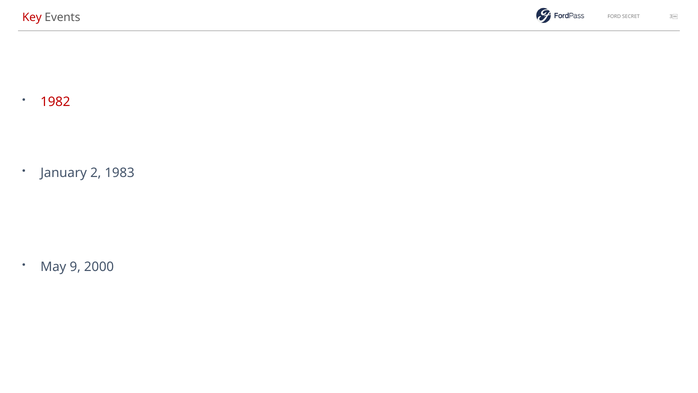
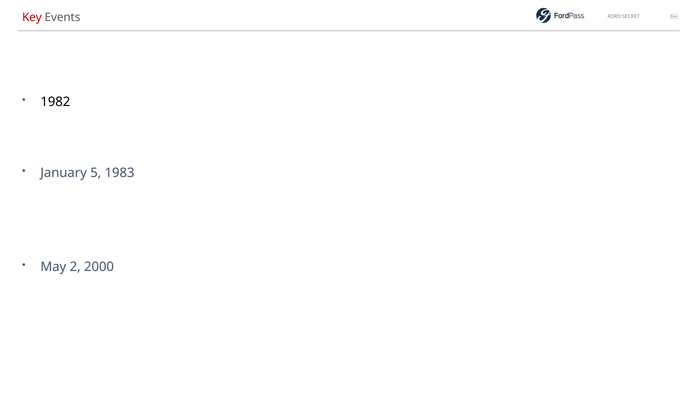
1982 colour: red -> black
2: 2 -> 5
9: 9 -> 2
